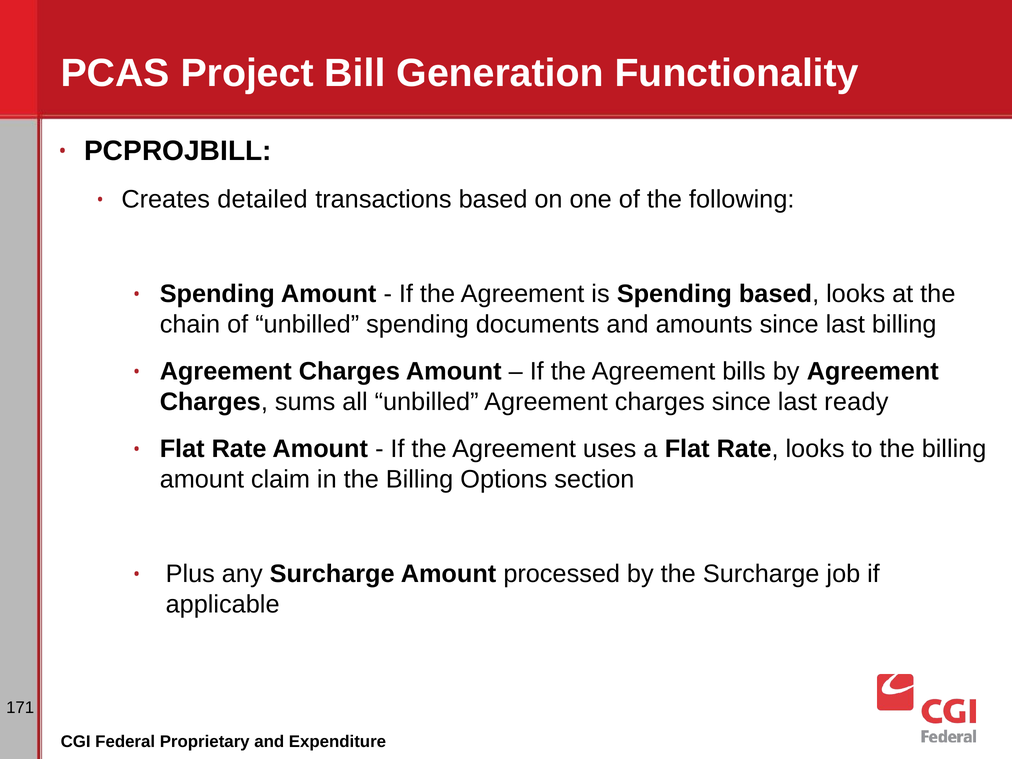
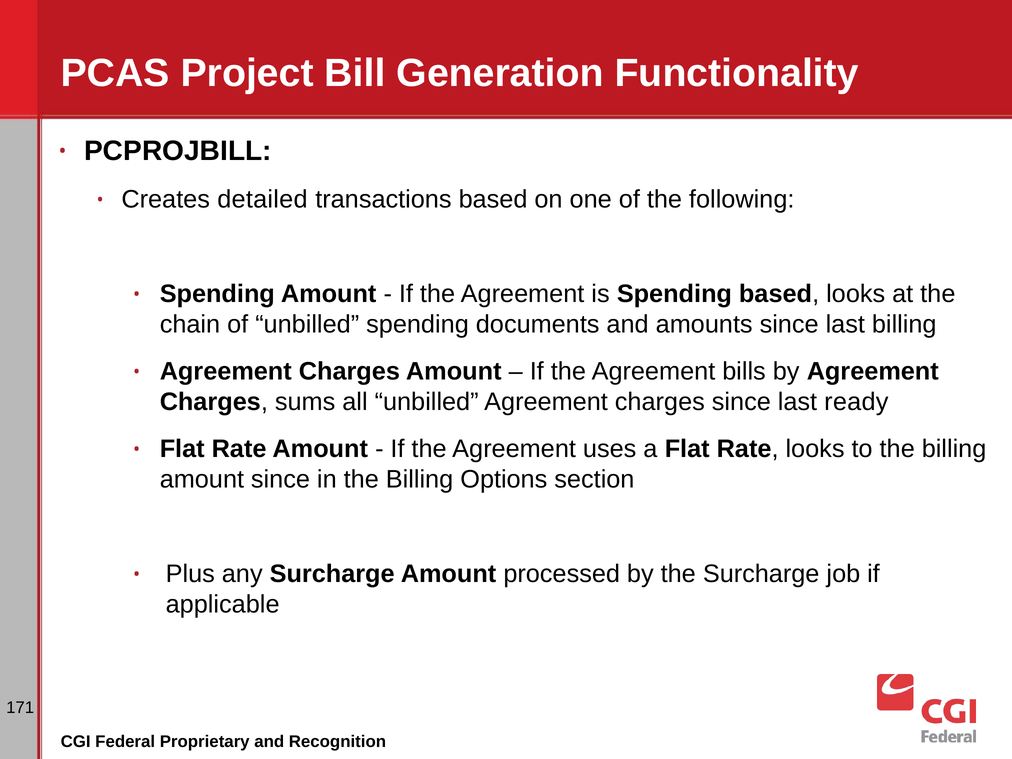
amount claim: claim -> since
Expenditure: Expenditure -> Recognition
